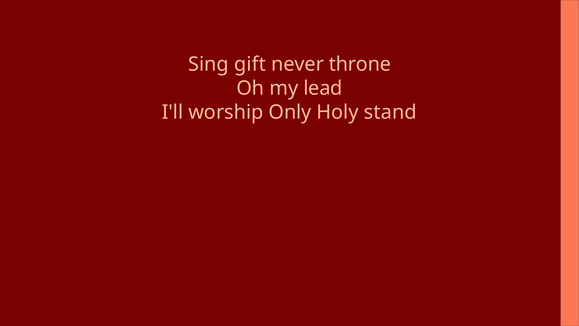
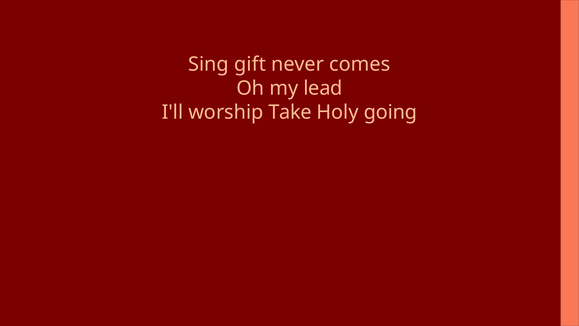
throne: throne -> comes
Only: Only -> Take
stand: stand -> going
